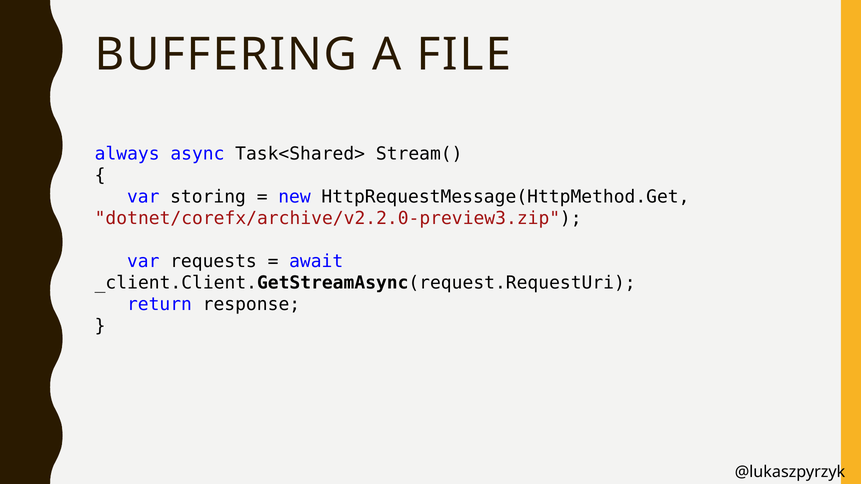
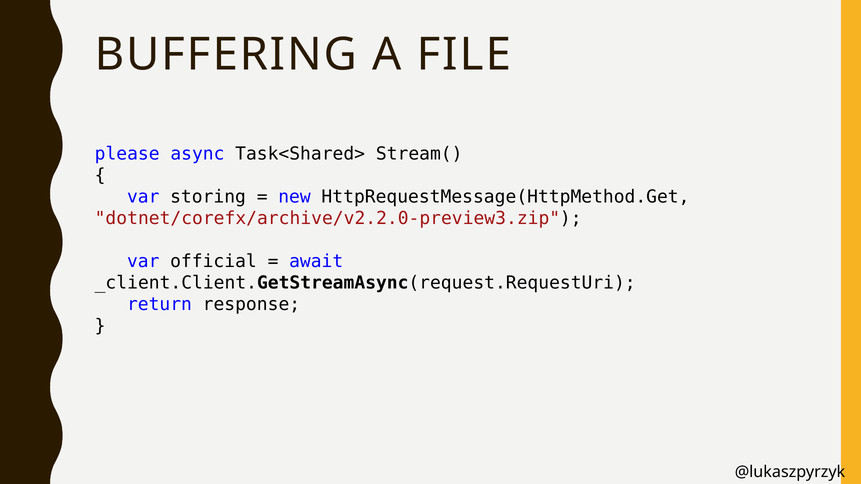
always: always -> please
requests: requests -> official
